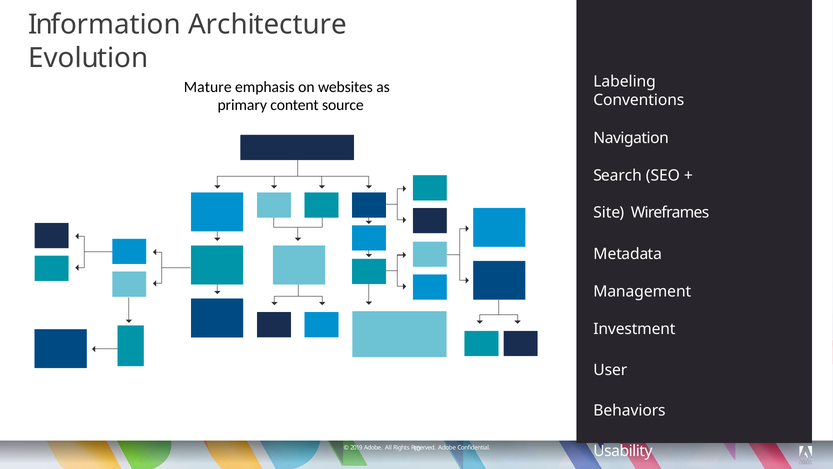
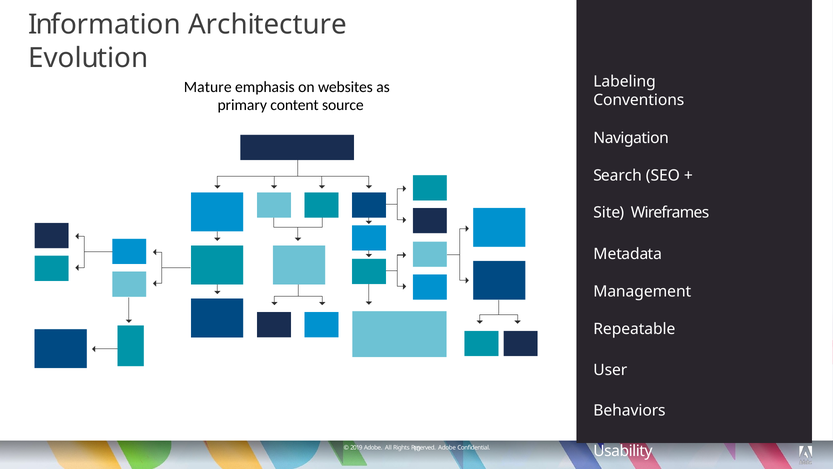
Investment: Investment -> Repeatable
